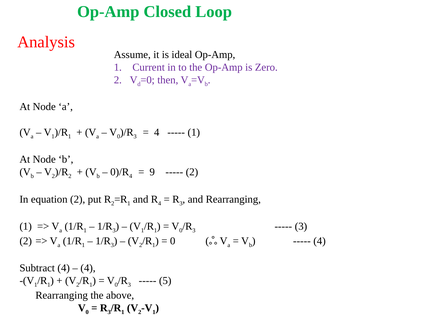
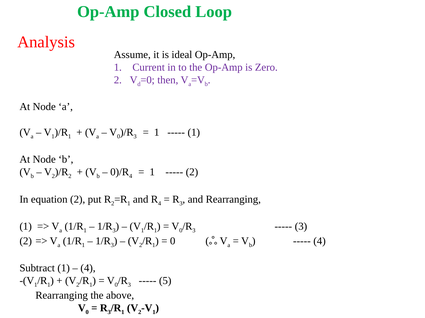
4 at (157, 133): 4 -> 1
9 at (152, 173): 9 -> 1
Subtract 4: 4 -> 1
